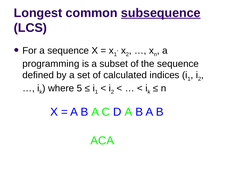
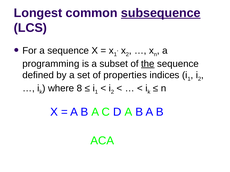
the underline: none -> present
calculated: calculated -> properties
5: 5 -> 8
